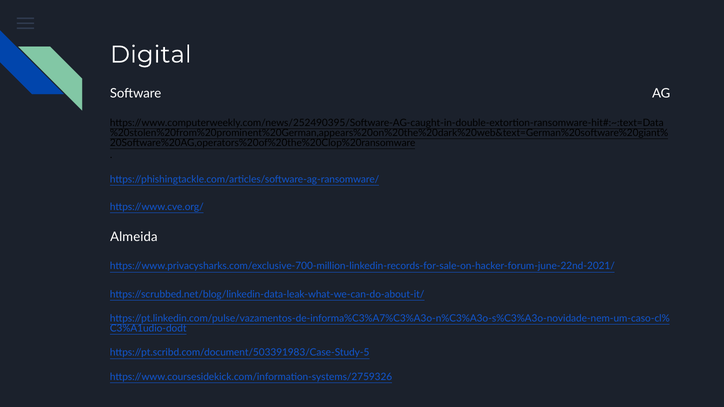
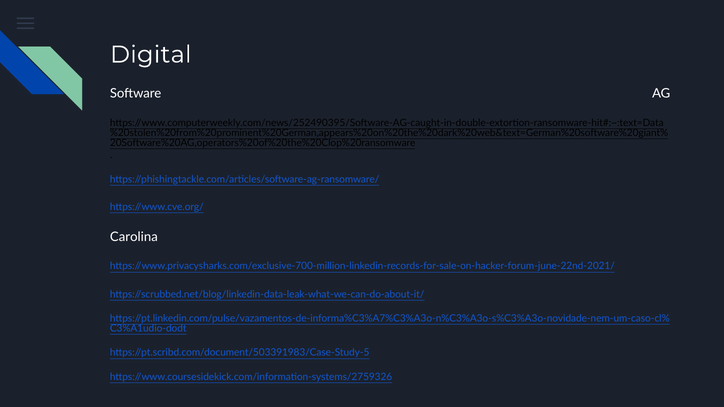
Almeida: Almeida -> Carolina
